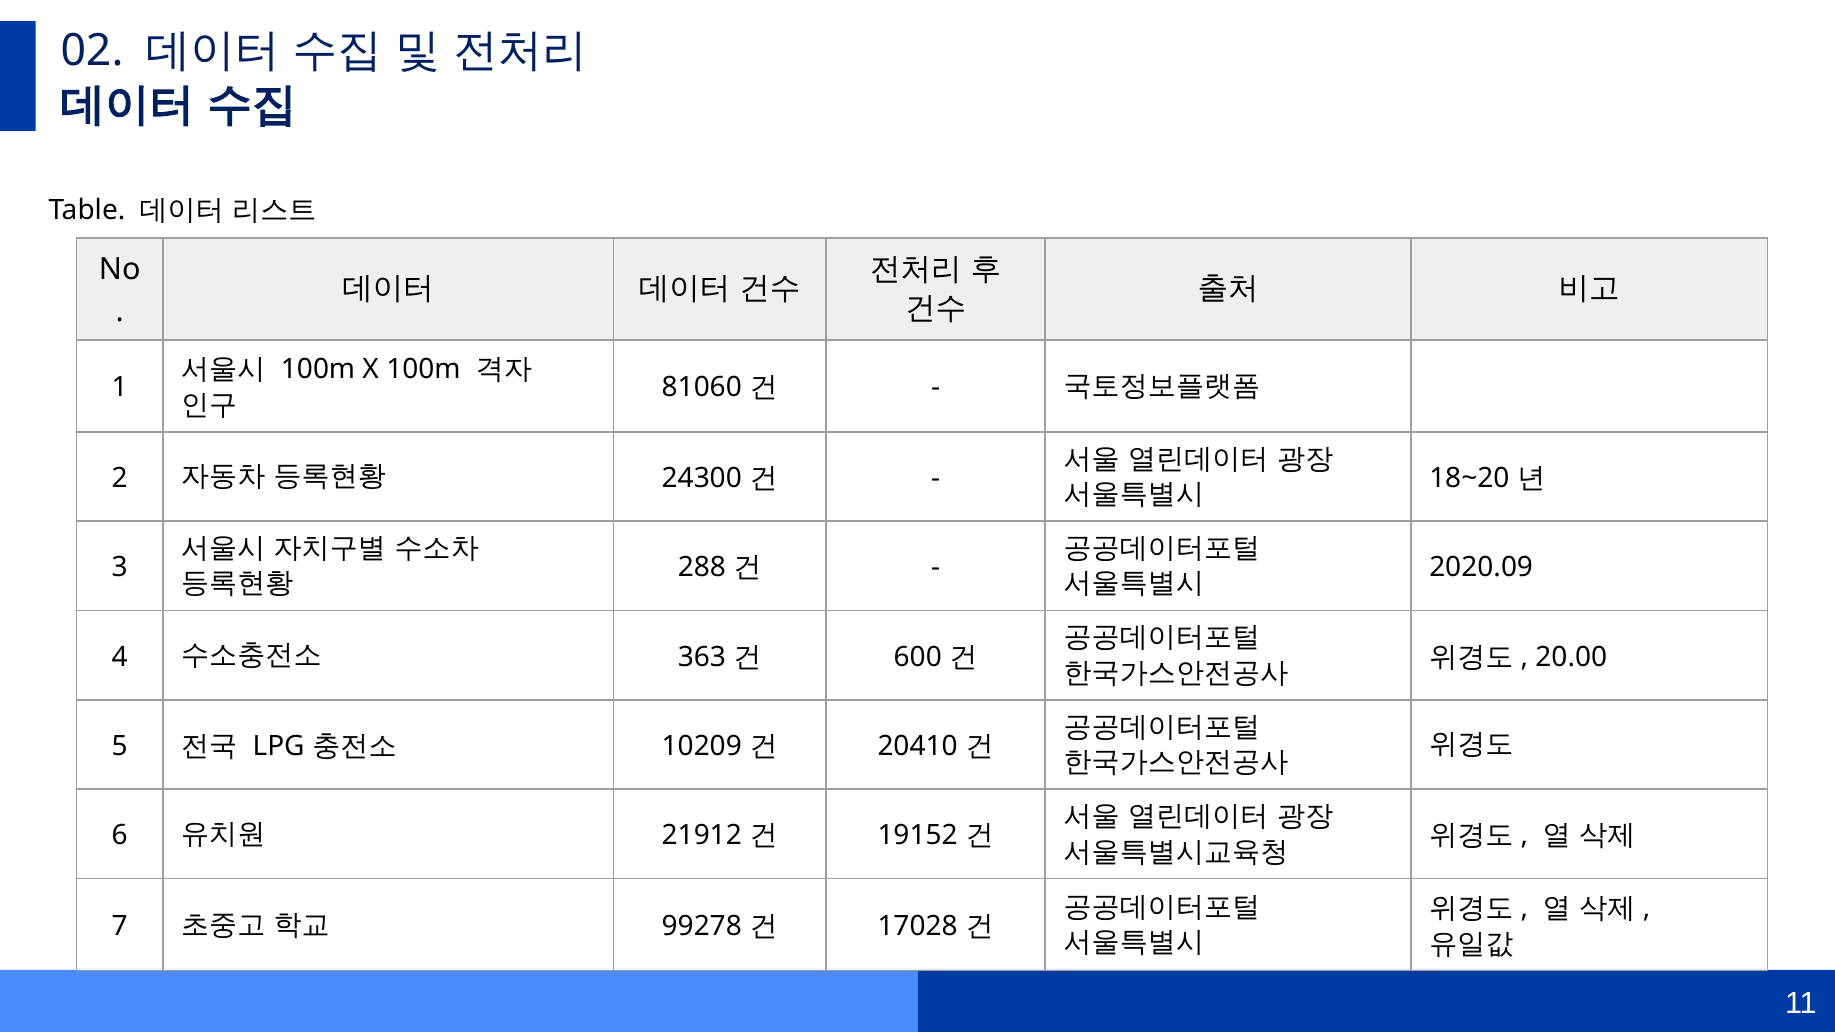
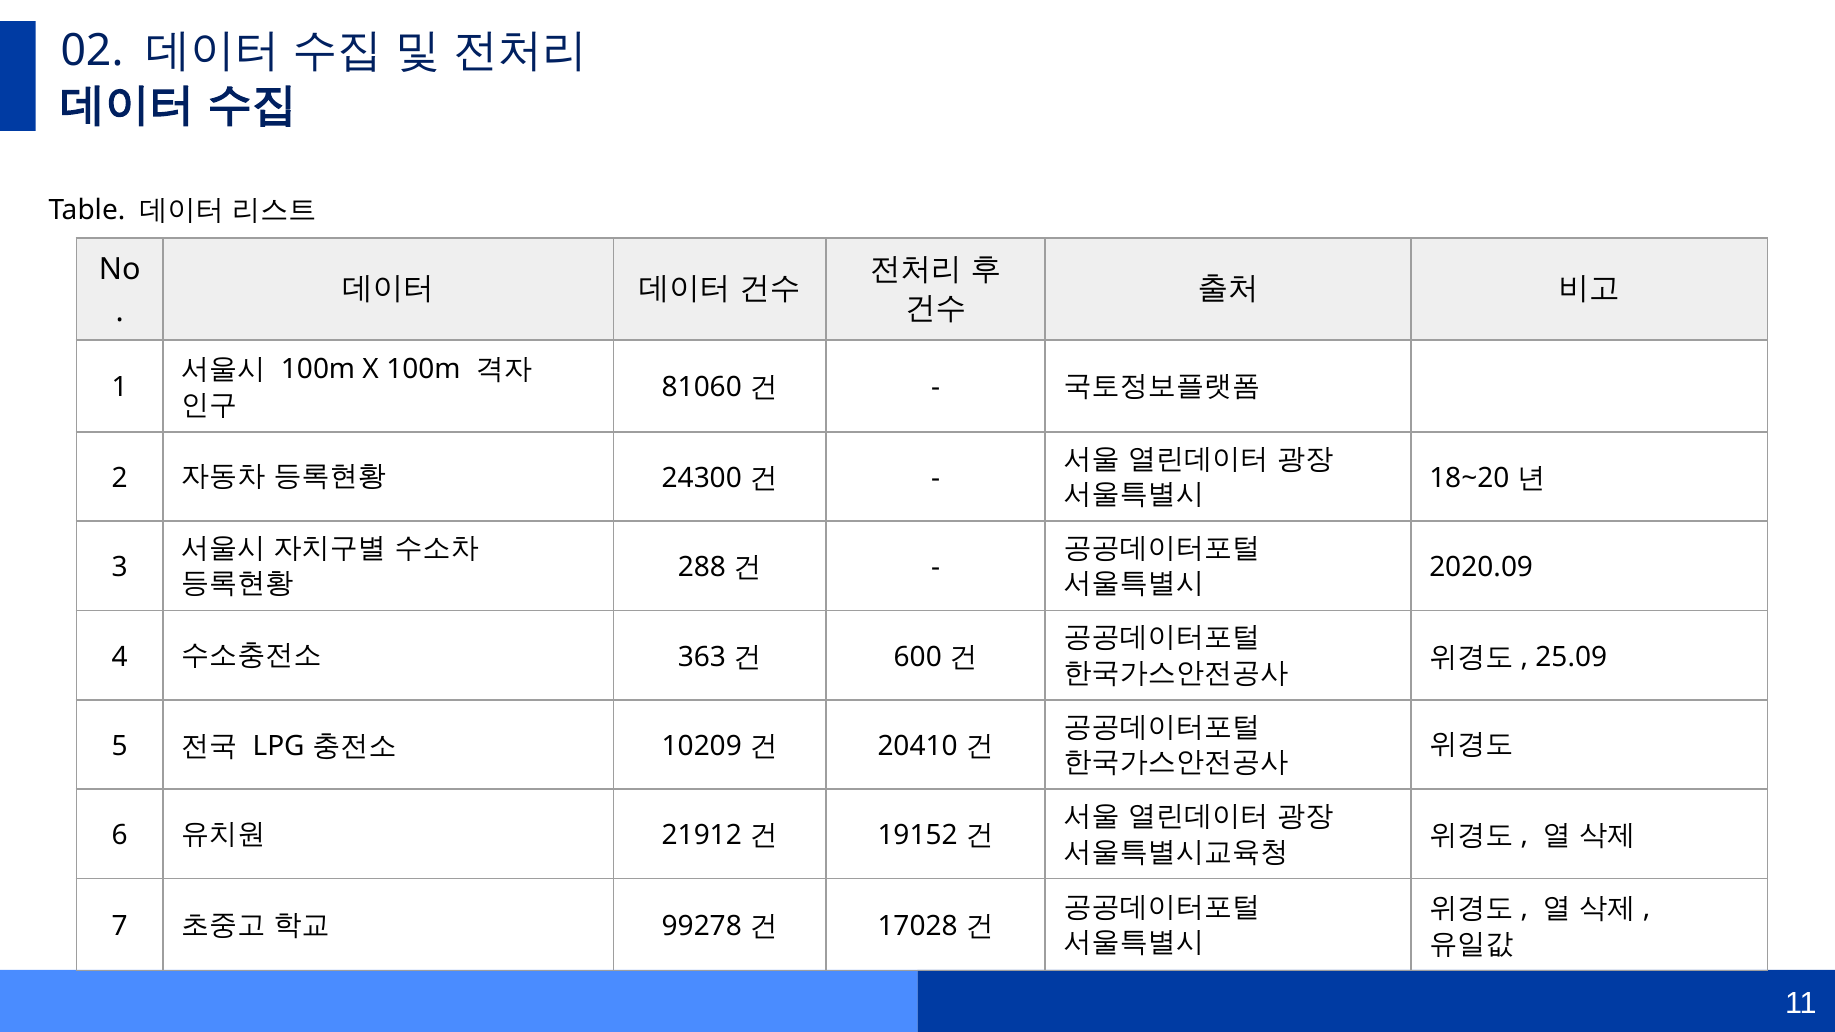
20.00: 20.00 -> 25.09
